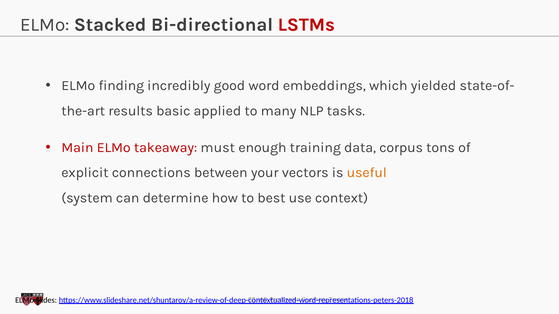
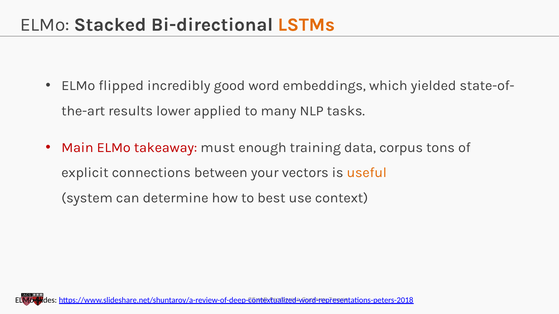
LSTMs colour: red -> orange
finding: finding -> flipped
basic: basic -> lower
